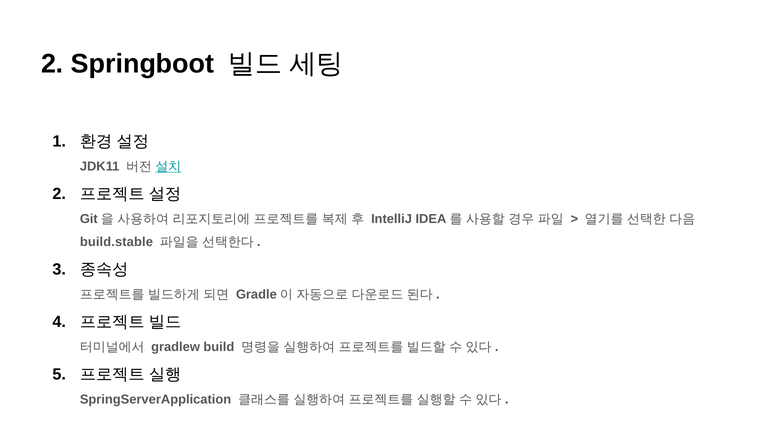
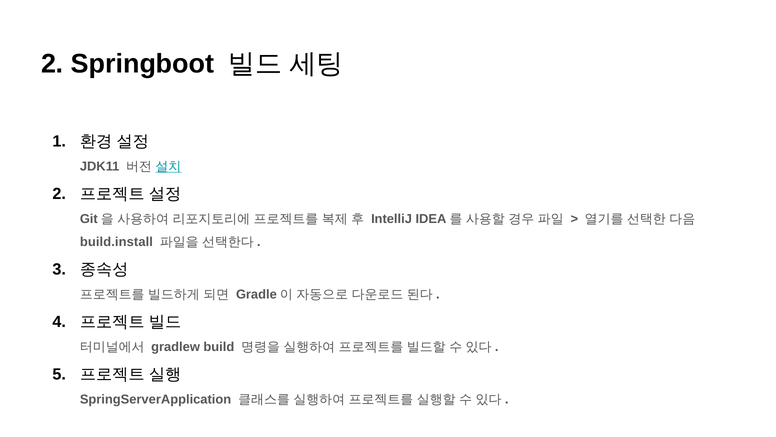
build.stable: build.stable -> build.install
